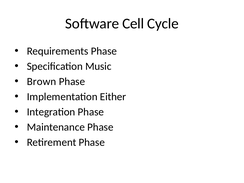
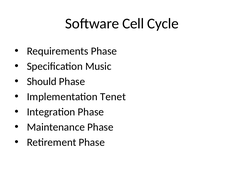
Brown: Brown -> Should
Either: Either -> Tenet
